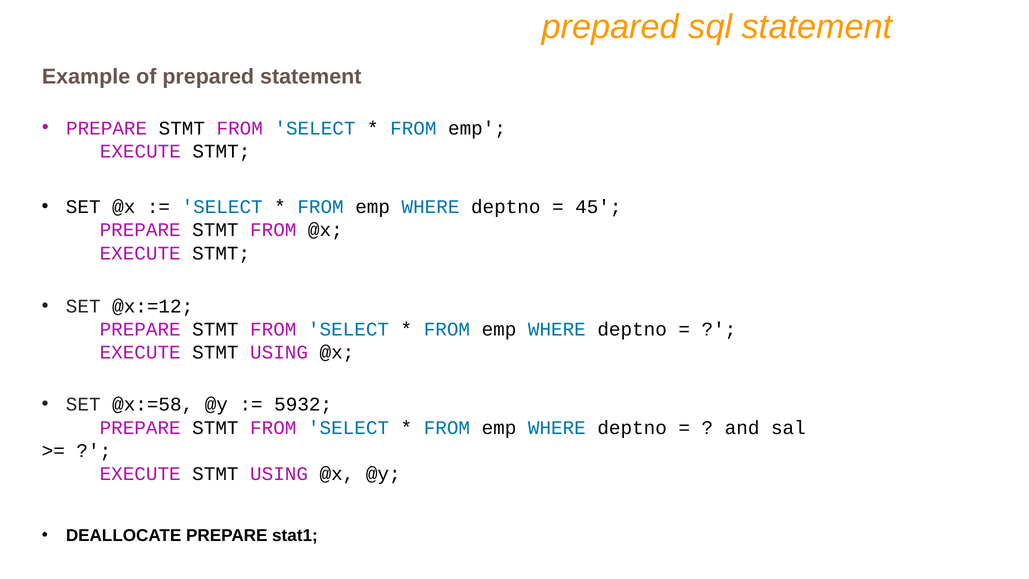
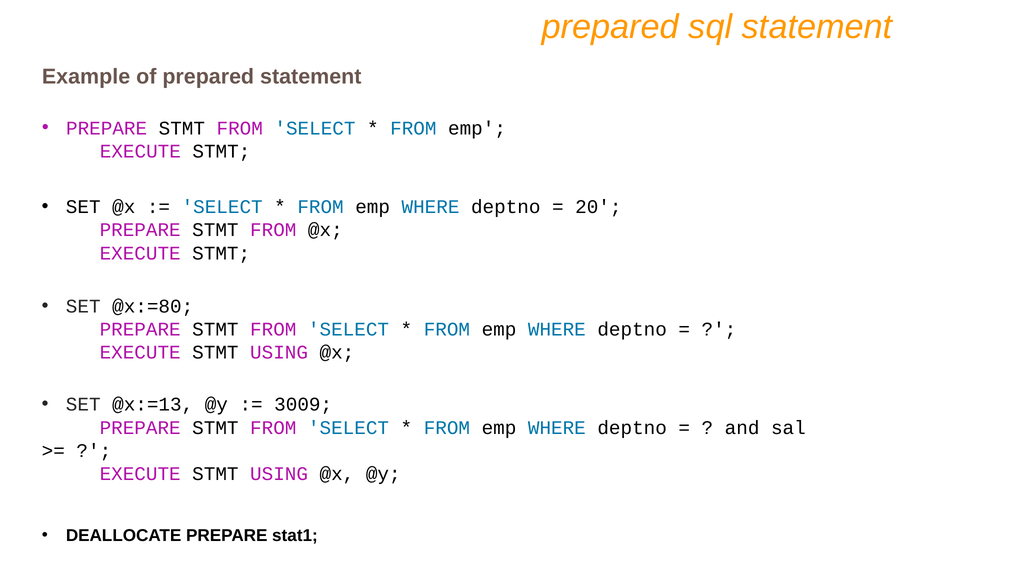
45: 45 -> 20
@x:=12: @x:=12 -> @x:=80
@x:=58: @x:=58 -> @x:=13
5932: 5932 -> 3009
